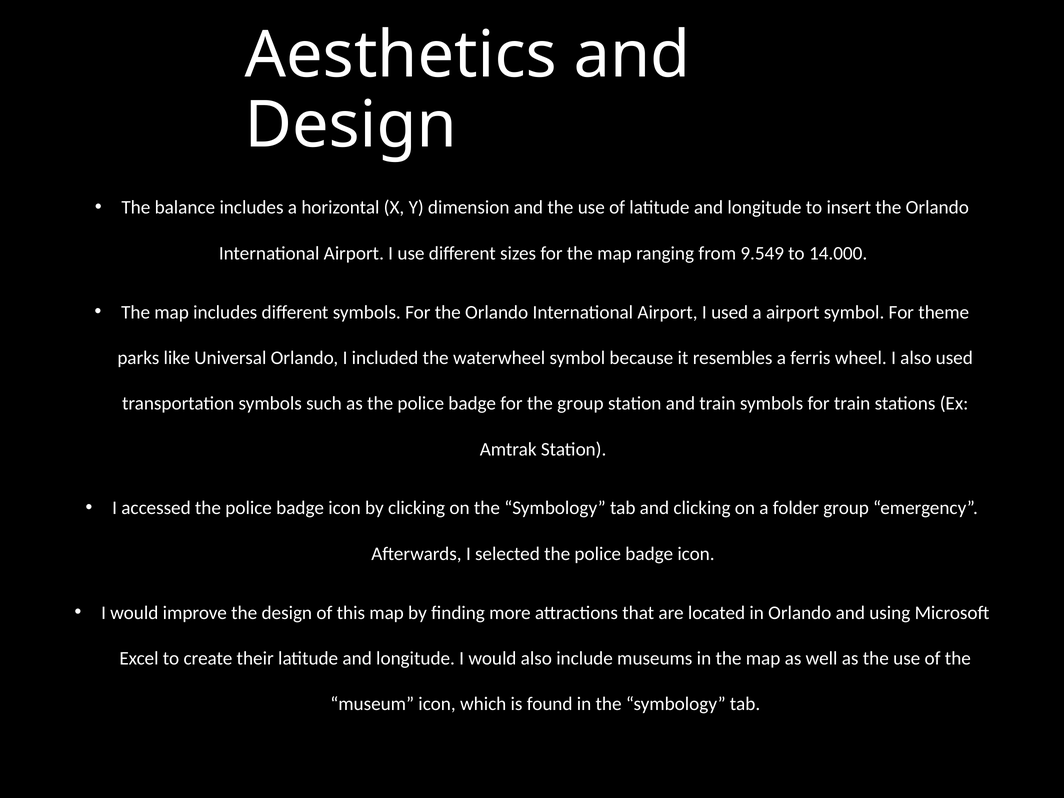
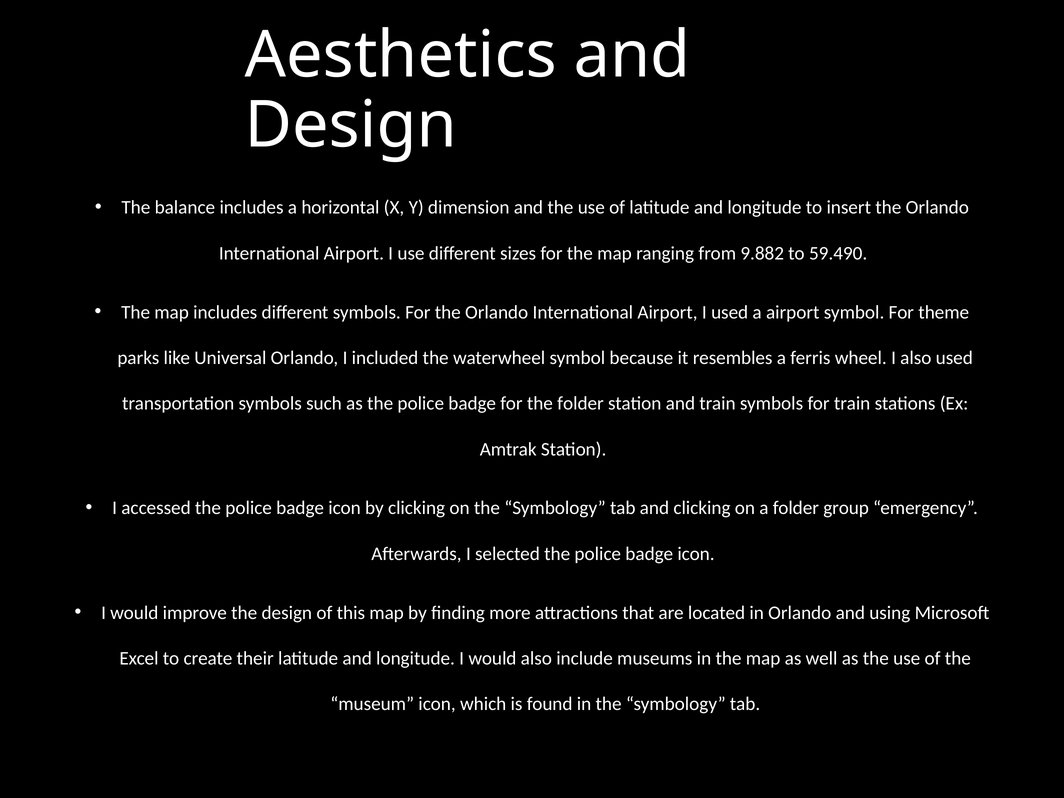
9.549: 9.549 -> 9.882
14.000: 14.000 -> 59.490
the group: group -> folder
